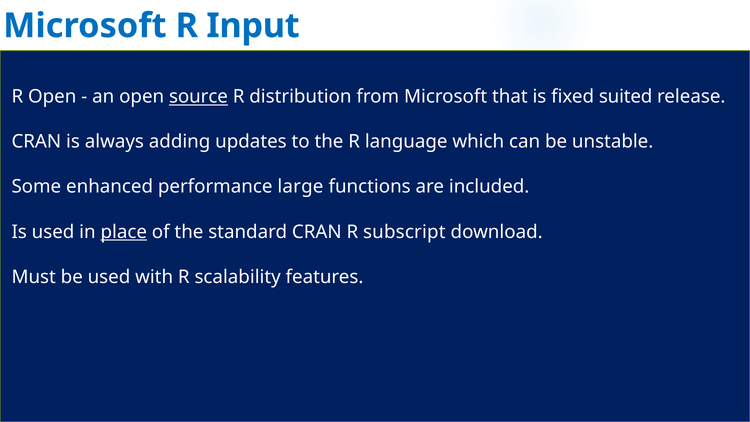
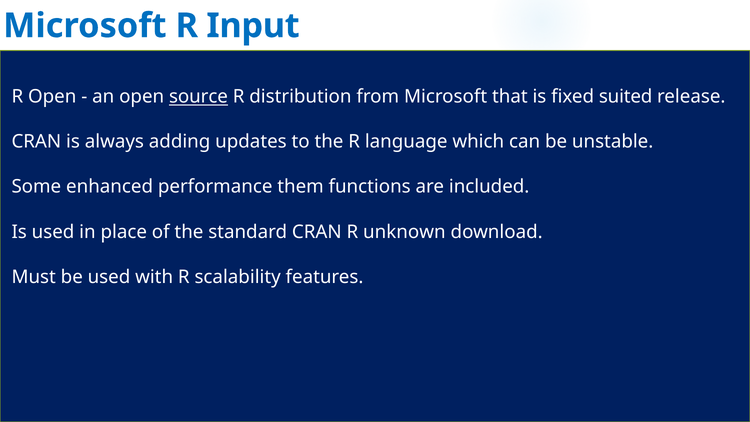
large: large -> them
place underline: present -> none
subscript: subscript -> unknown
